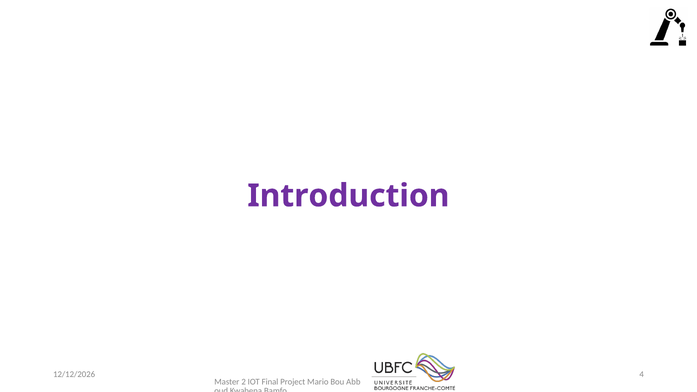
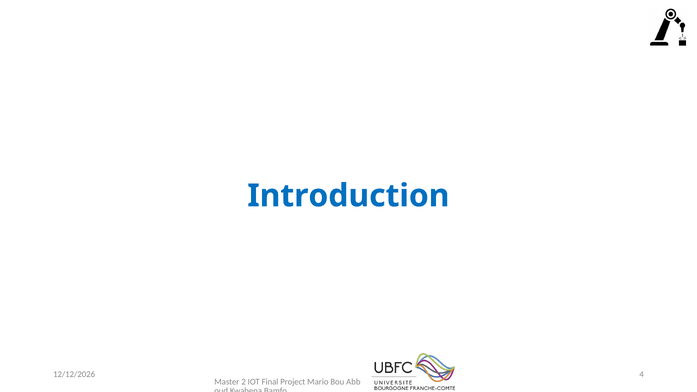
Introduction colour: purple -> blue
